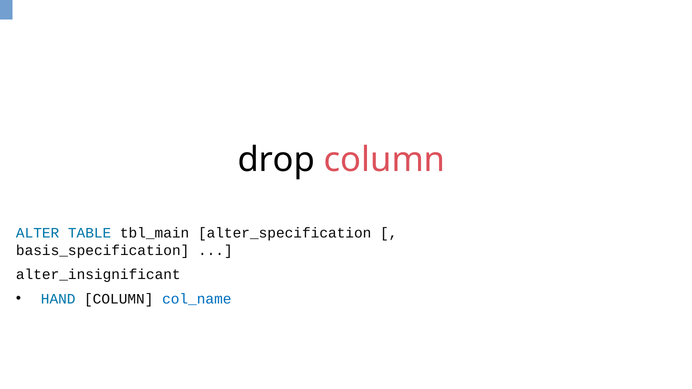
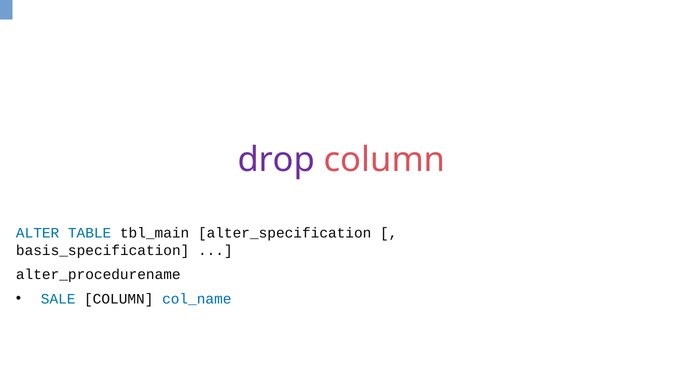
drop colour: black -> purple
alter_insignificant: alter_insignificant -> alter_procedurename
HAND: HAND -> SALE
